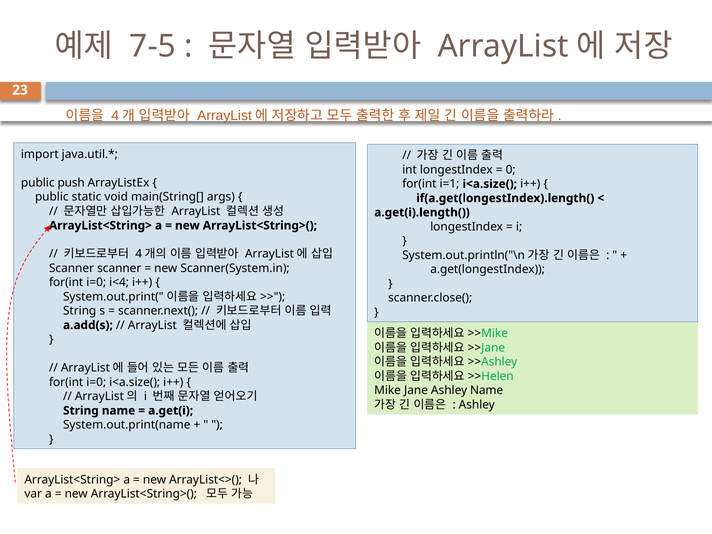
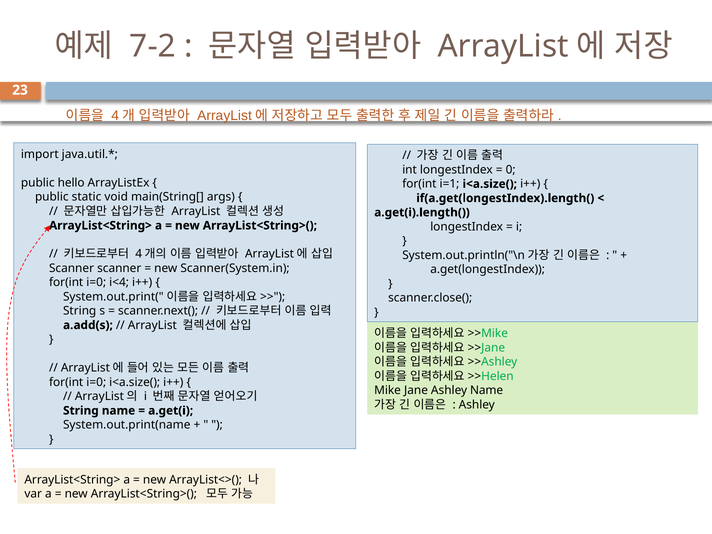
7-5: 7-5 -> 7-2
push: push -> hello
